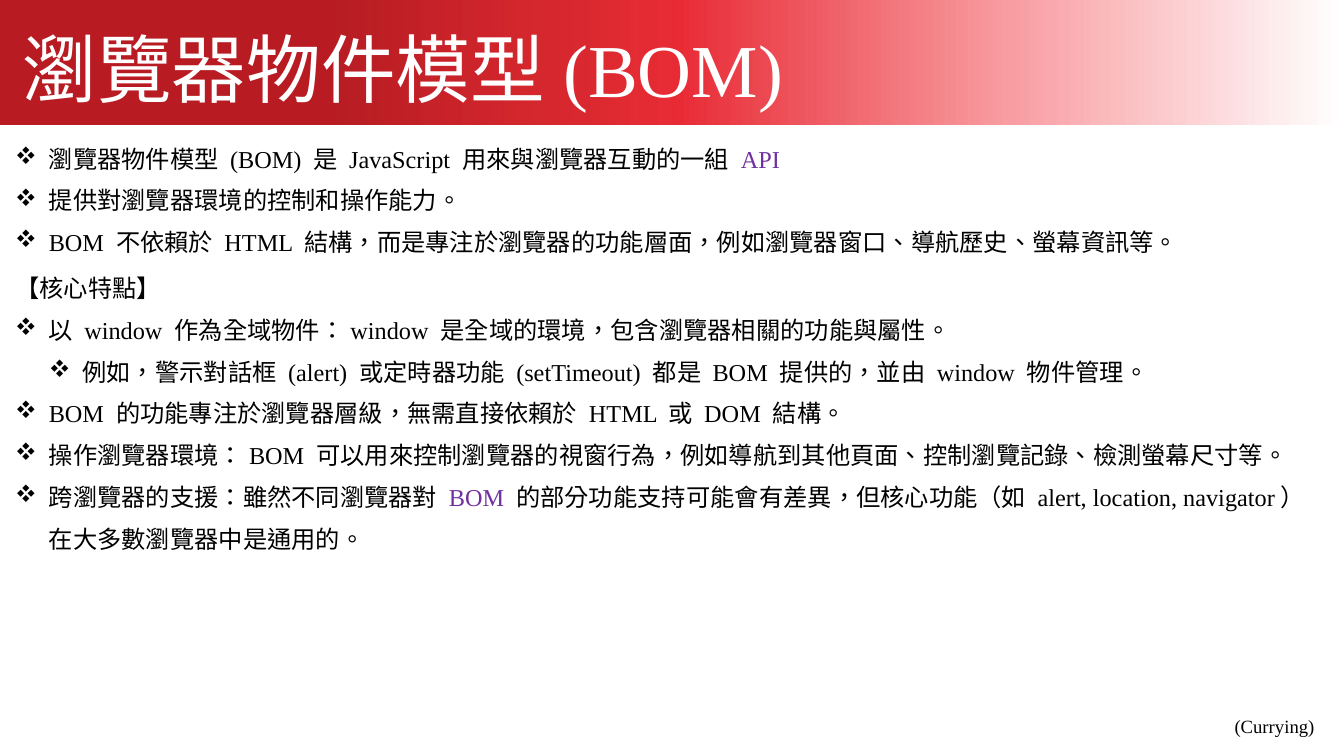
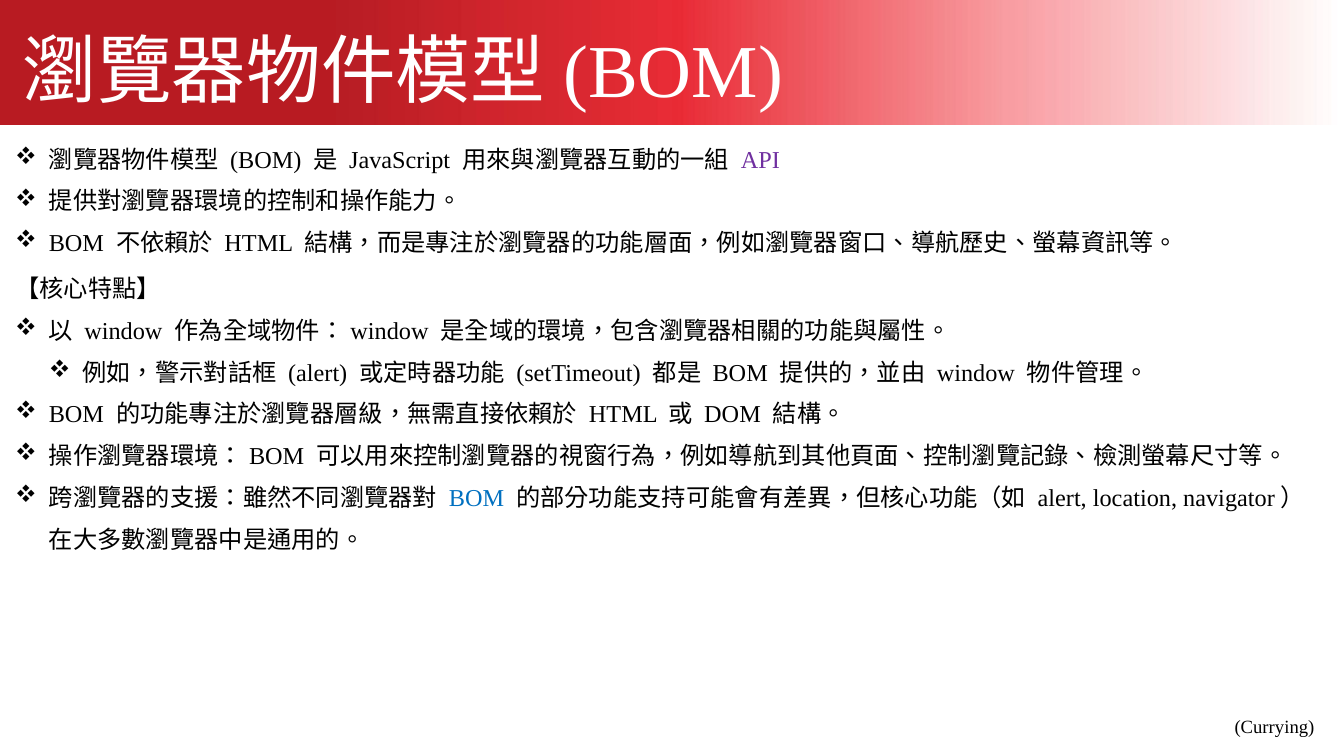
BOM at (476, 499) colour: purple -> blue
